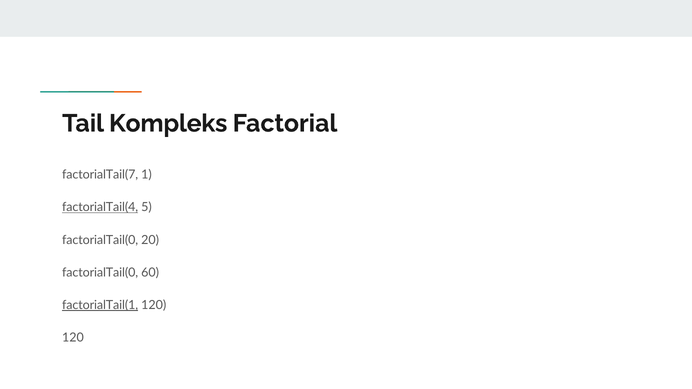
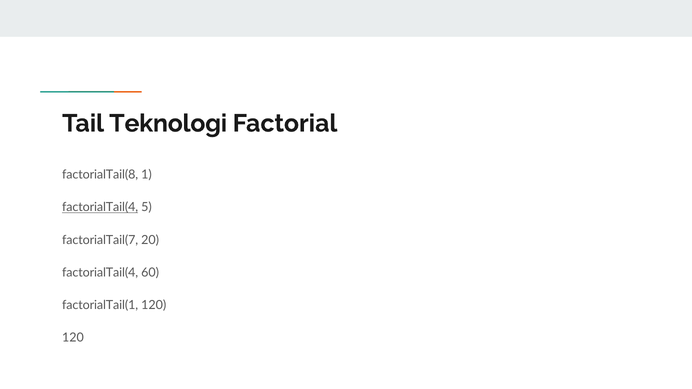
Kompleks: Kompleks -> Teknologi
factorialTail(7: factorialTail(7 -> factorialTail(8
factorialTail(0 at (100, 240): factorialTail(0 -> factorialTail(7
factorialTail(0 at (100, 273): factorialTail(0 -> factorialTail(4
factorialTail(1 underline: present -> none
